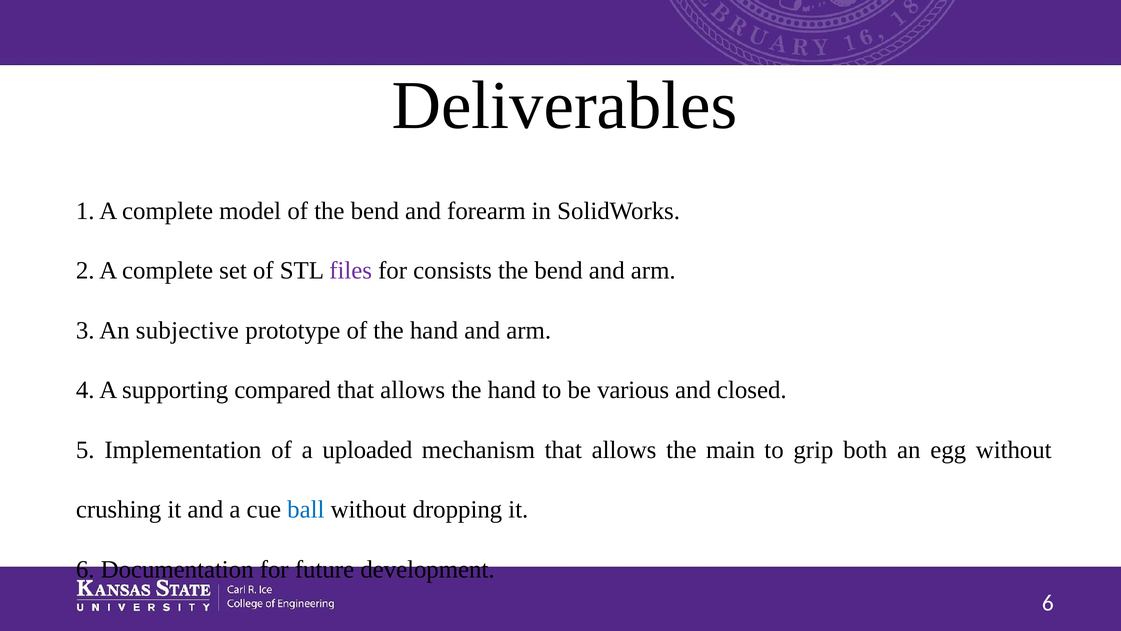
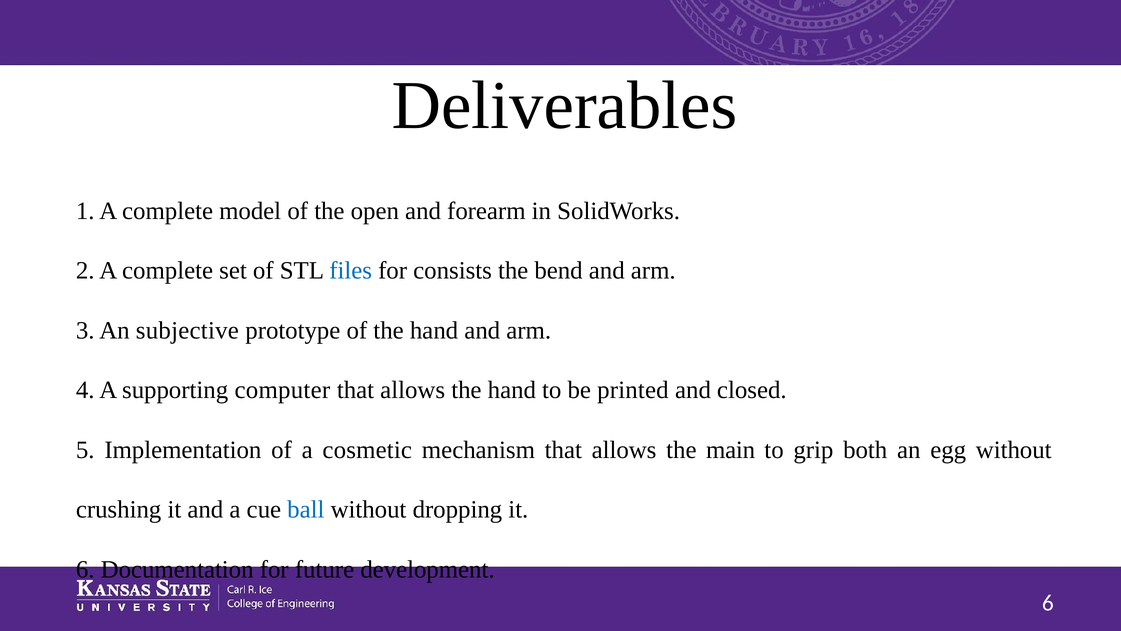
of the bend: bend -> open
files colour: purple -> blue
compared: compared -> computer
various: various -> printed
uploaded: uploaded -> cosmetic
